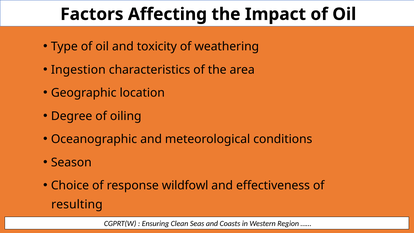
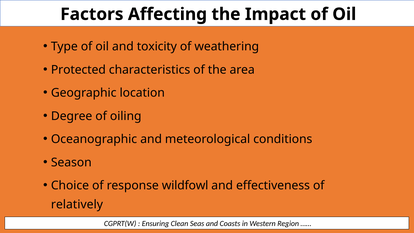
Ingestion: Ingestion -> Protected
resulting: resulting -> relatively
